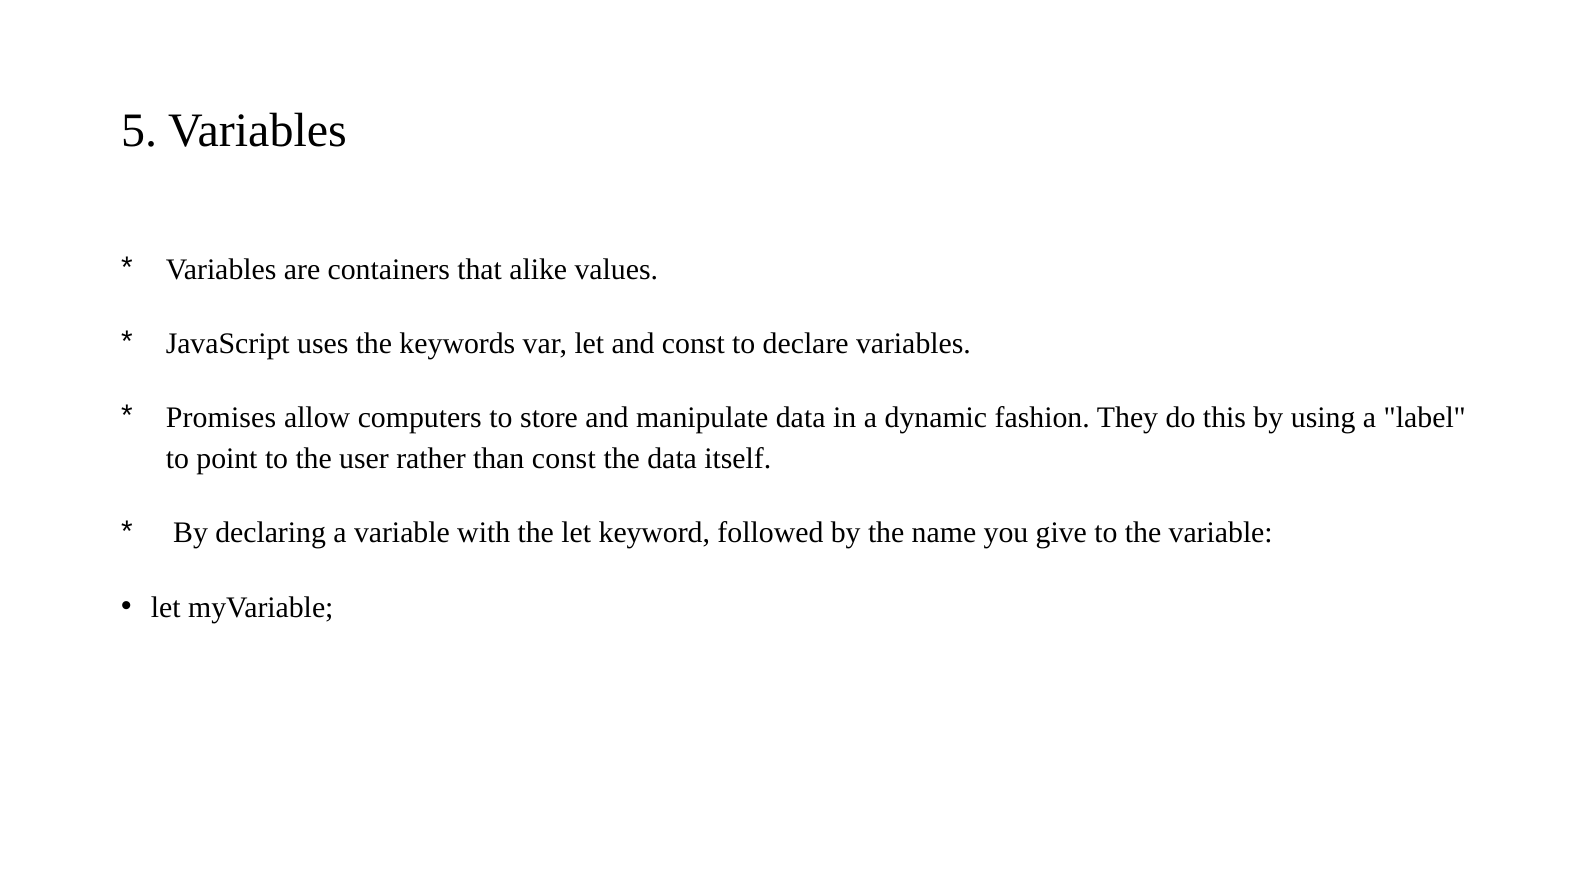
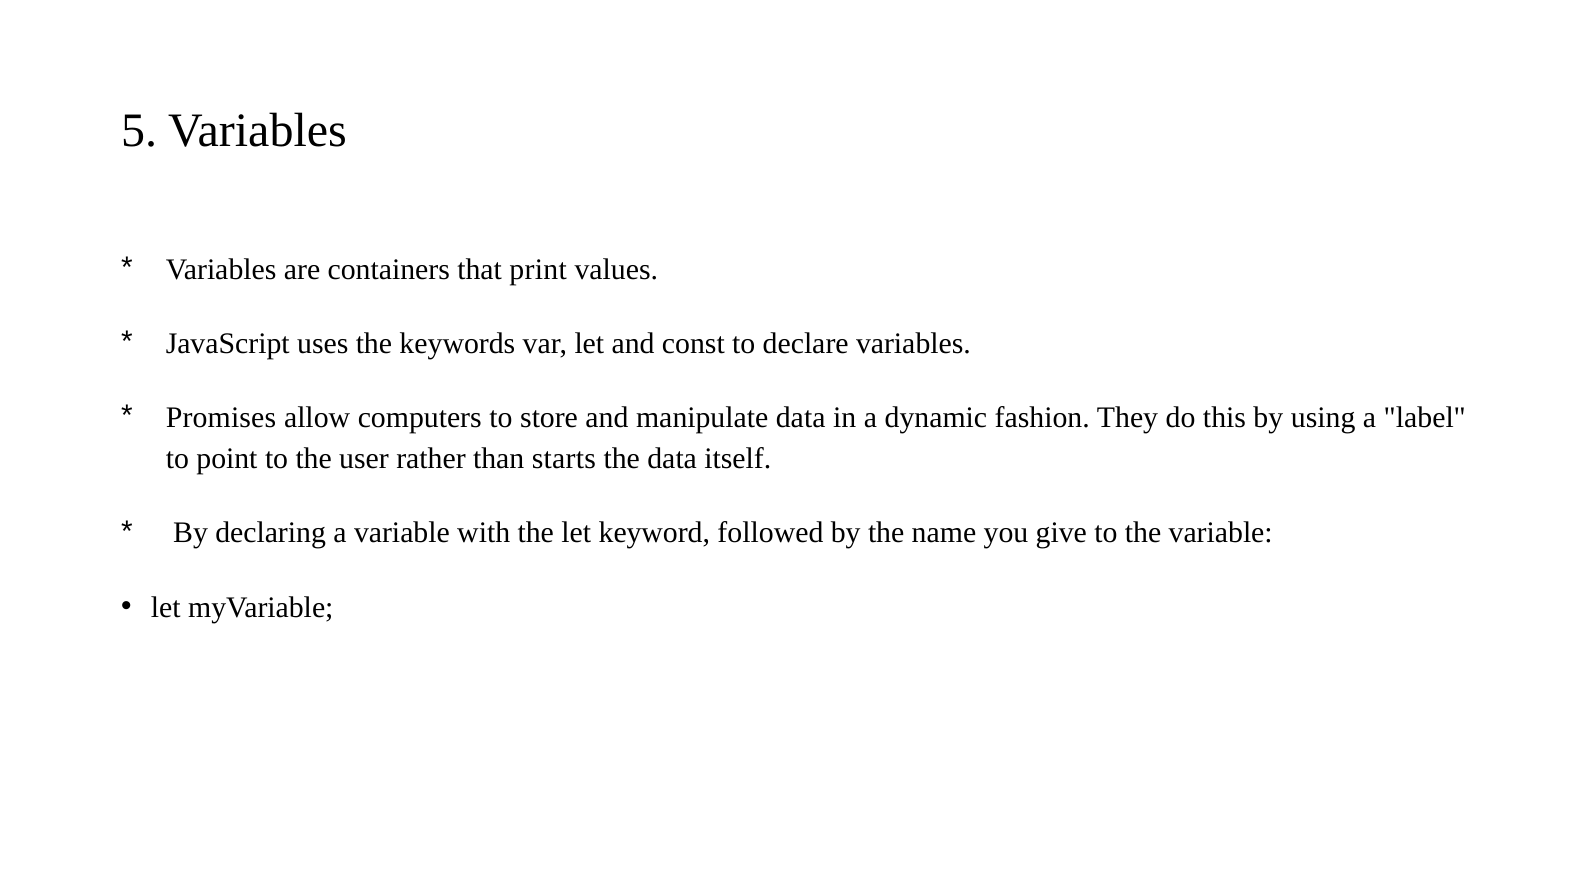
alike: alike -> print
than const: const -> starts
